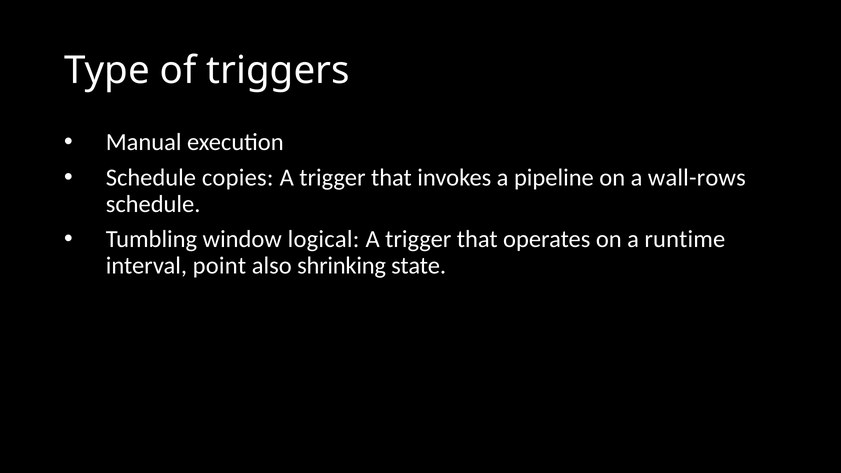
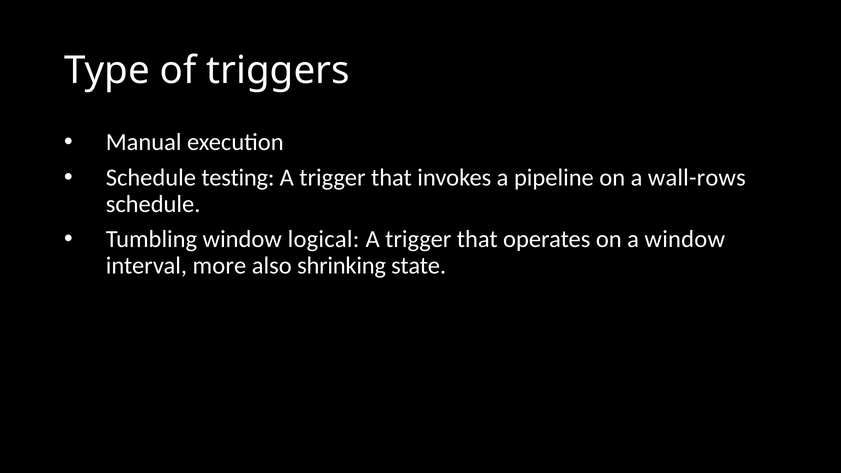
copies: copies -> testing
a runtime: runtime -> window
point: point -> more
